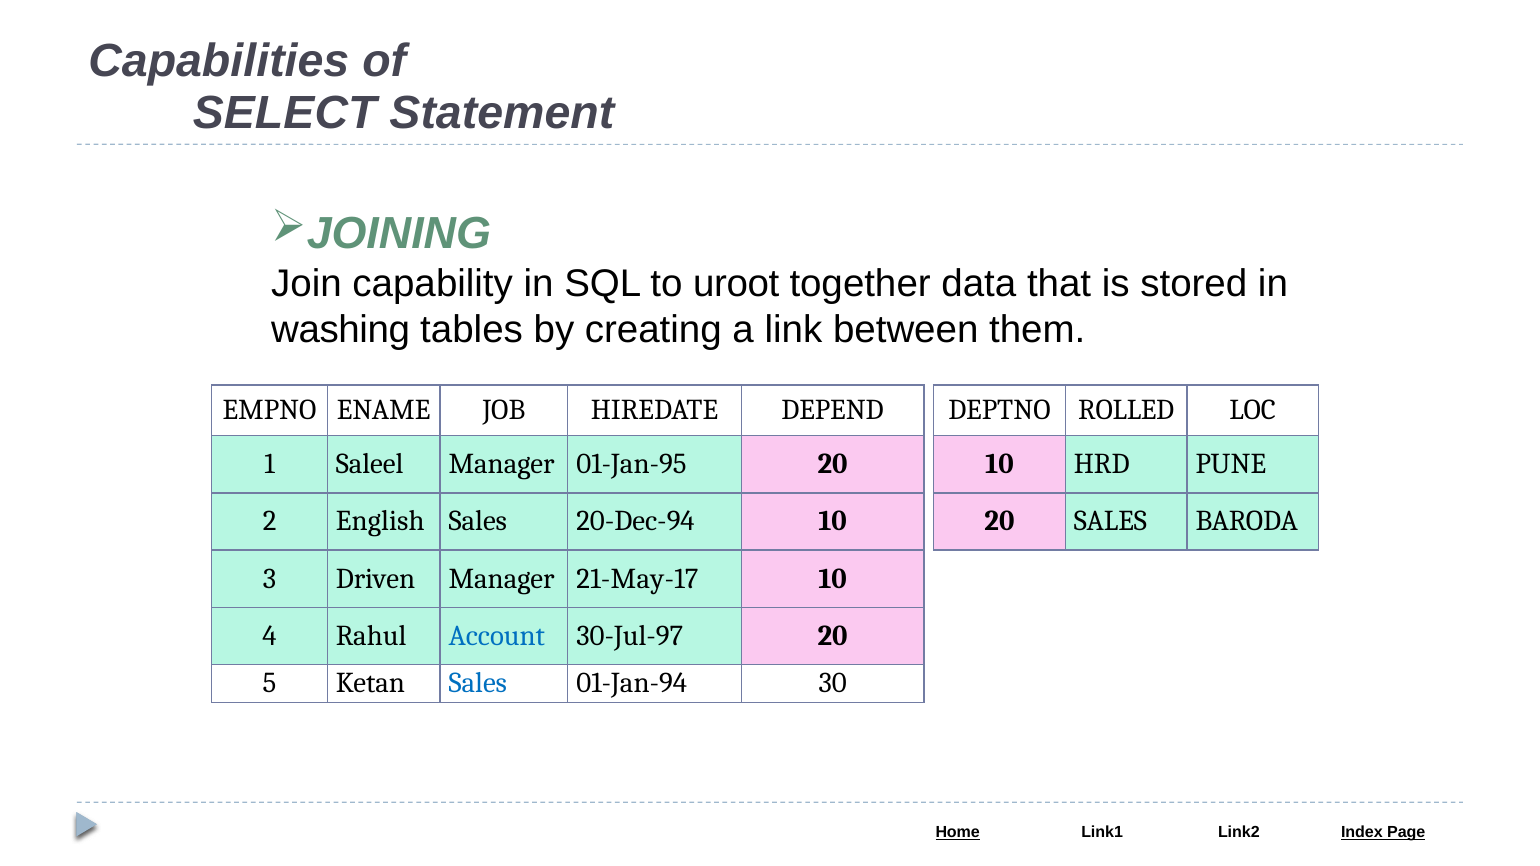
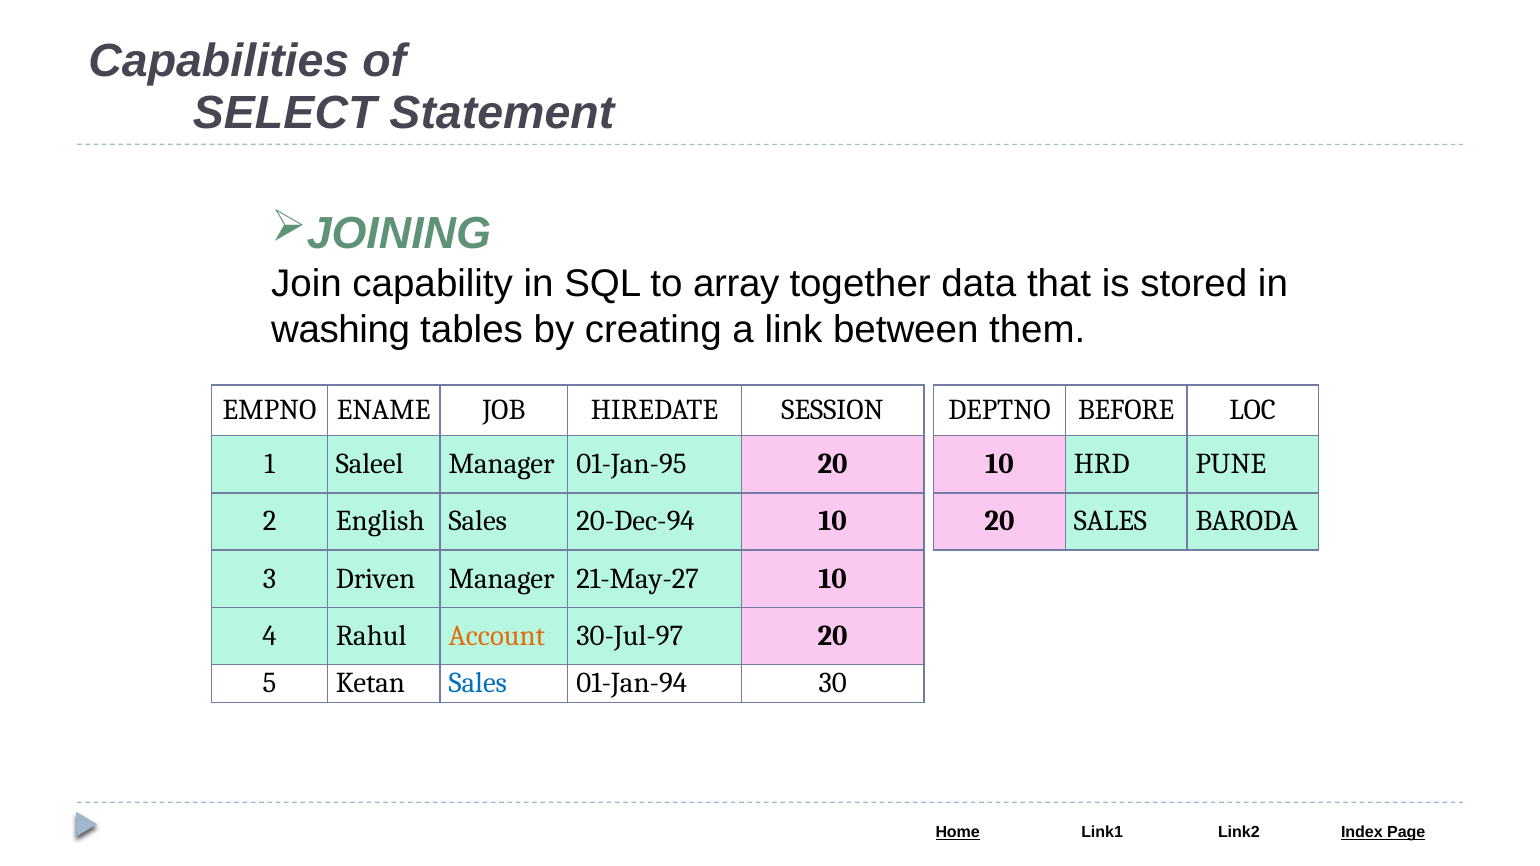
uroot: uroot -> array
DEPEND: DEPEND -> SESSION
ROLLED: ROLLED -> BEFORE
21-May-17: 21-May-17 -> 21-May-27
Account colour: blue -> orange
